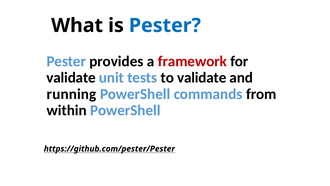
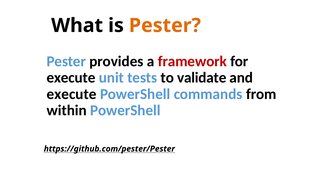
Pester at (165, 25) colour: blue -> orange
validate at (71, 78): validate -> execute
running at (72, 94): running -> execute
